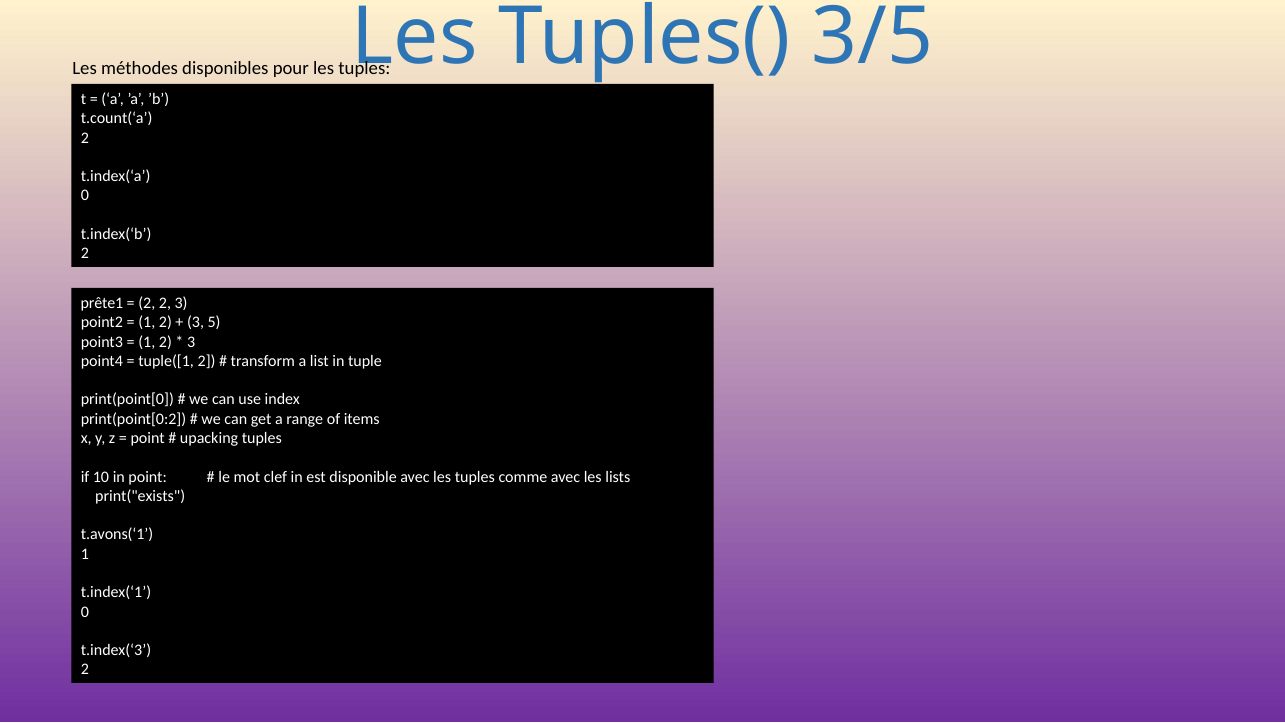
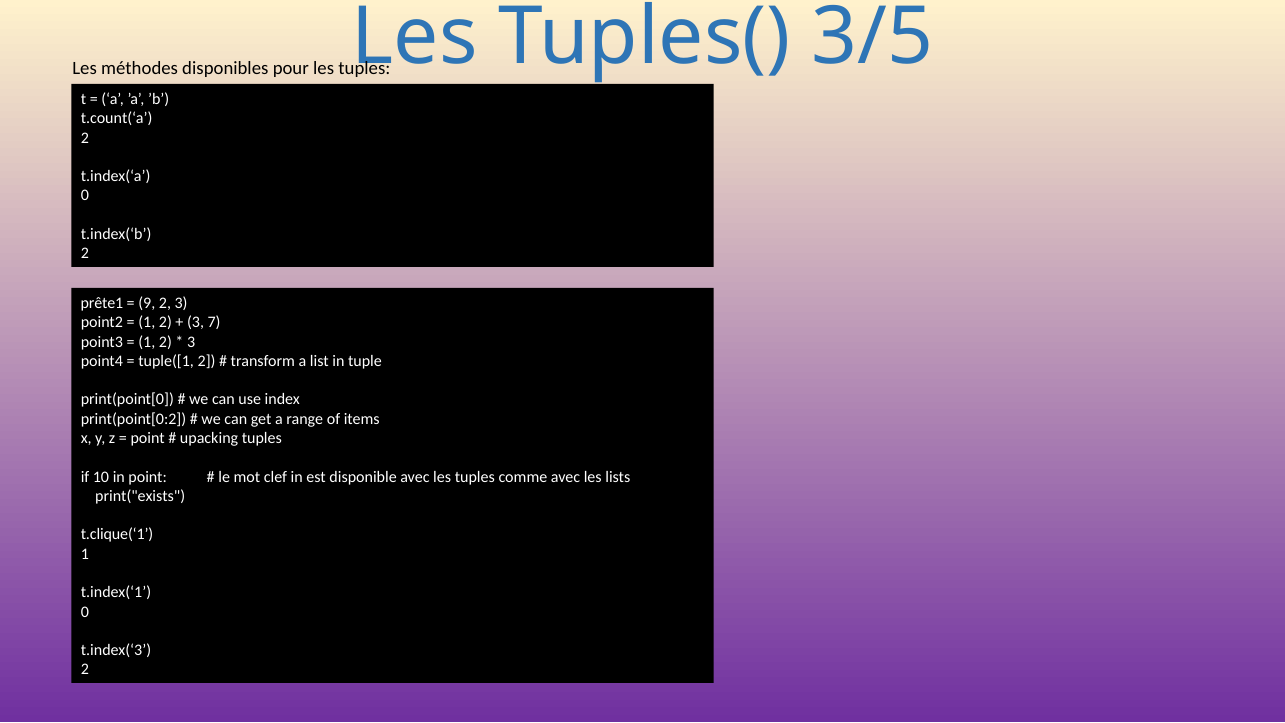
2 at (147, 303): 2 -> 9
5: 5 -> 7
t.avons(‘1: t.avons(‘1 -> t.clique(‘1
